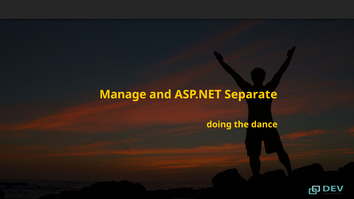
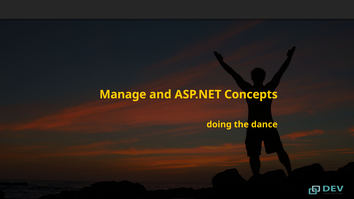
Separate: Separate -> Concepts
